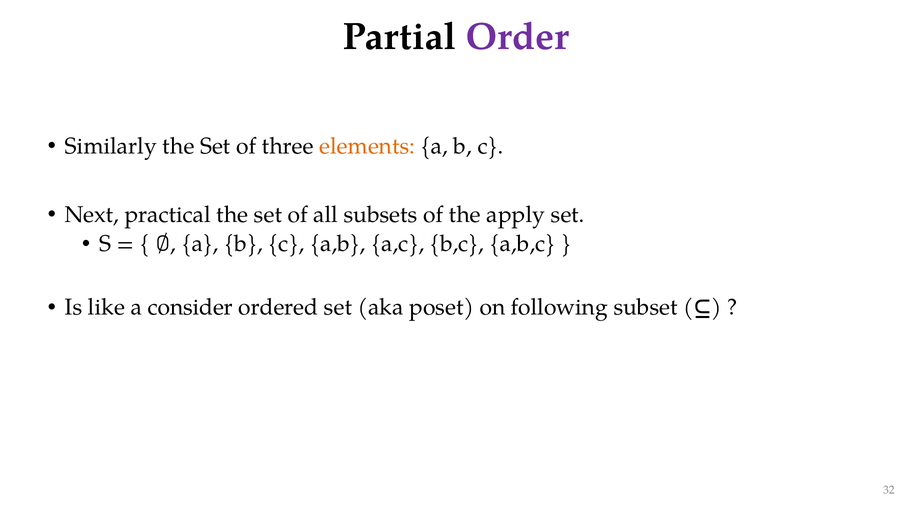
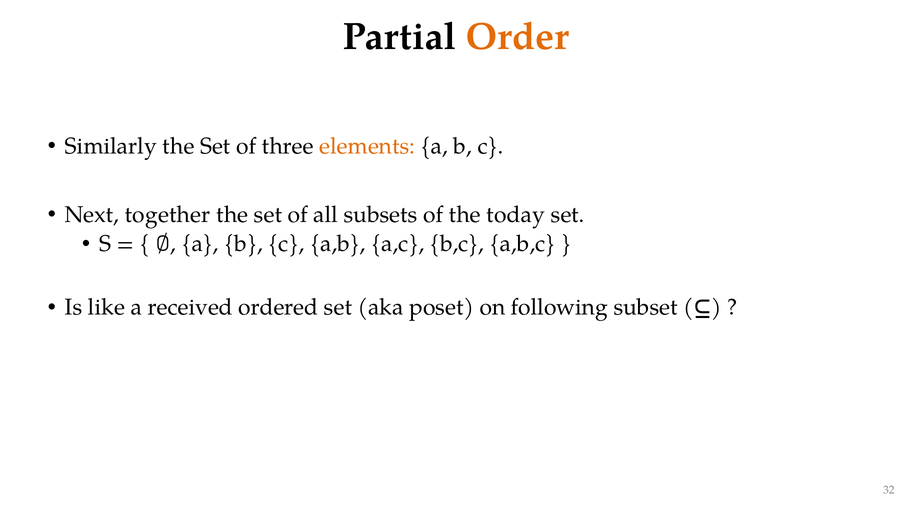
Order colour: purple -> orange
practical: practical -> together
apply: apply -> today
consider: consider -> received
